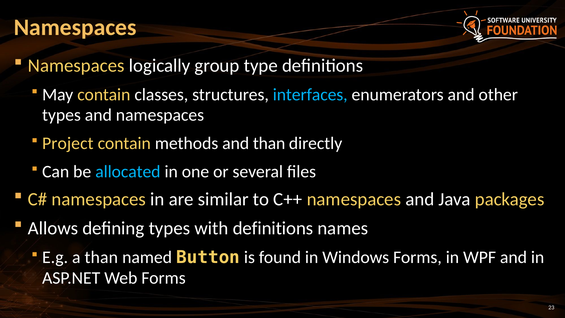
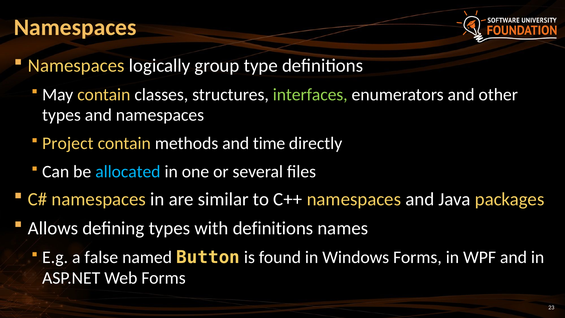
interfaces colour: light blue -> light green
and than: than -> time
a than: than -> false
